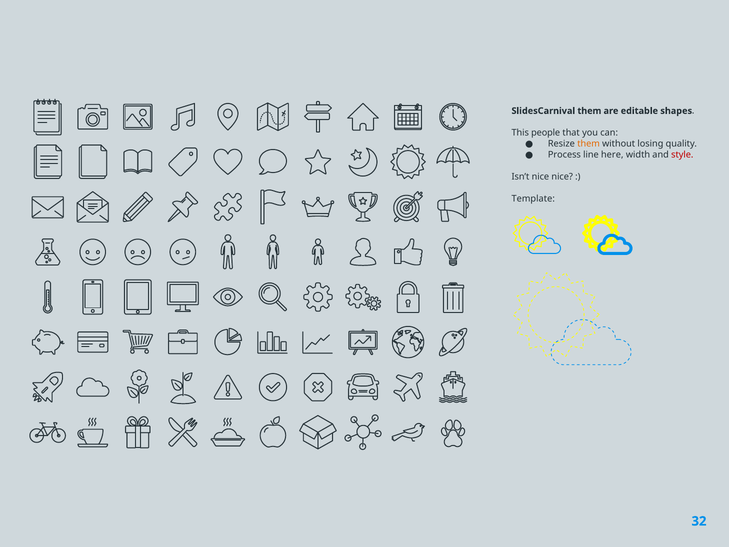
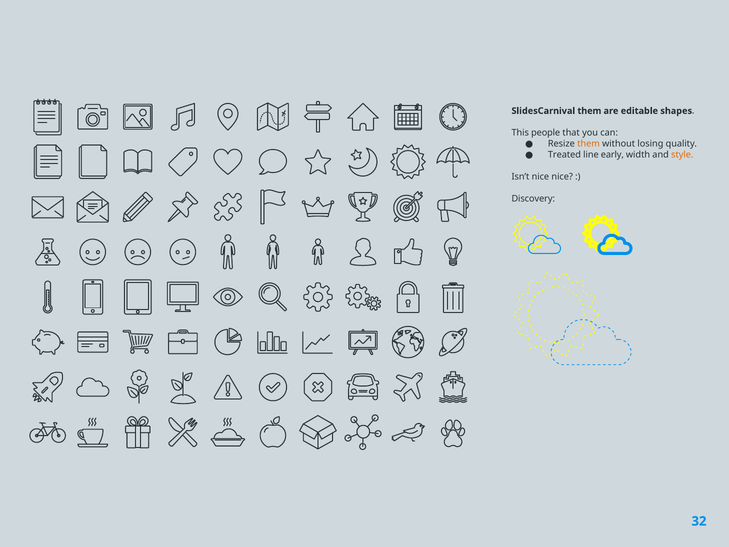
Process: Process -> Treated
here: here -> early
style colour: red -> orange
Template: Template -> Discovery
